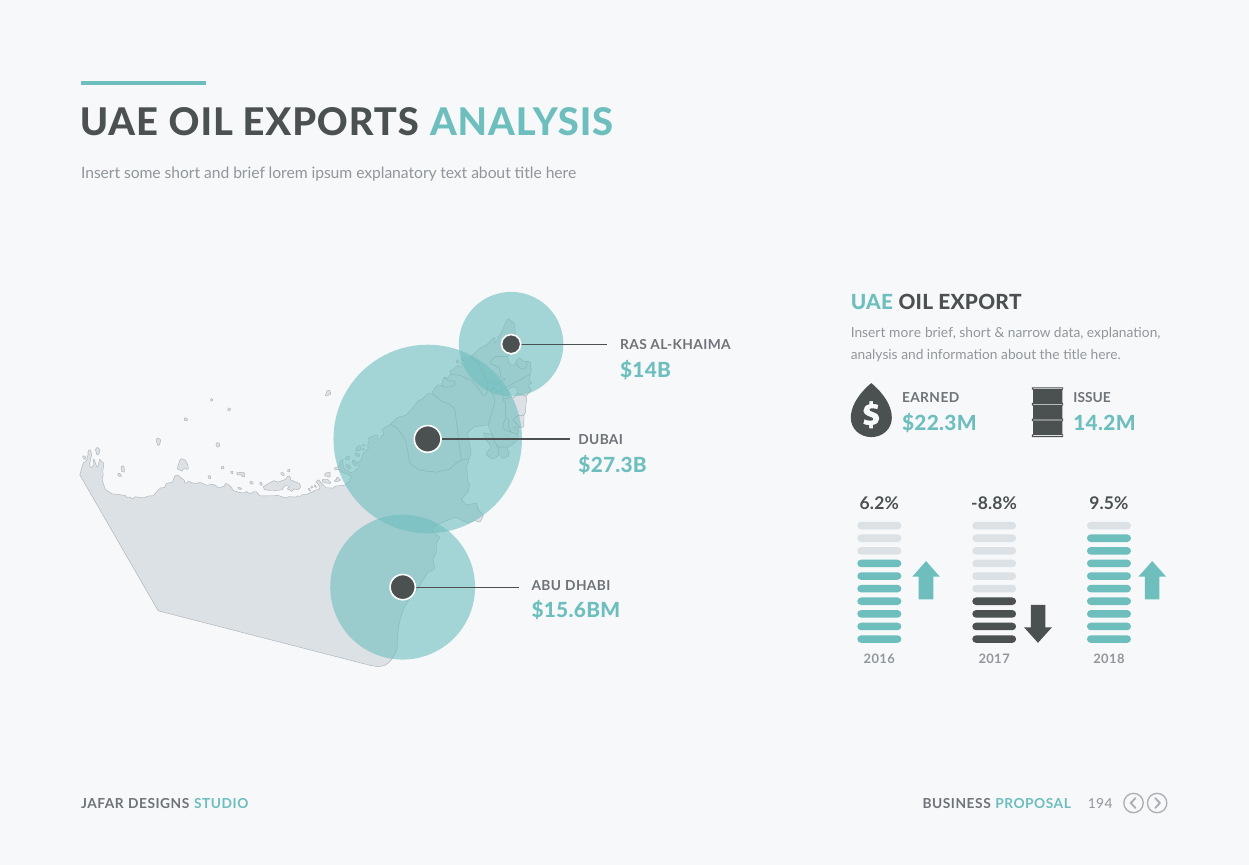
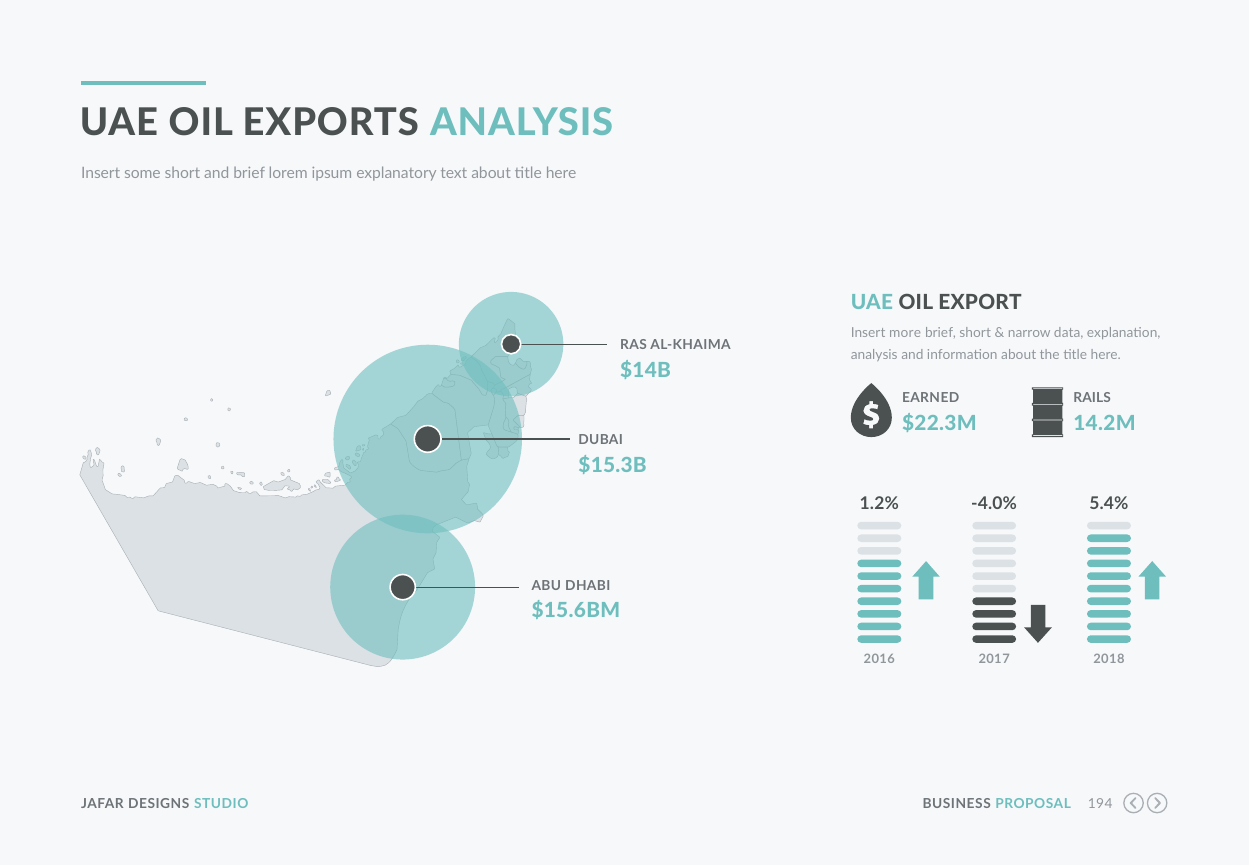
ISSUE: ISSUE -> RAILS
$27.3B: $27.3B -> $15.3B
6.2%: 6.2% -> 1.2%
-8.8%: -8.8% -> -4.0%
9.5%: 9.5% -> 5.4%
